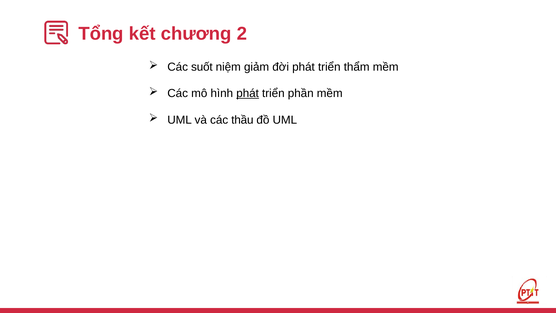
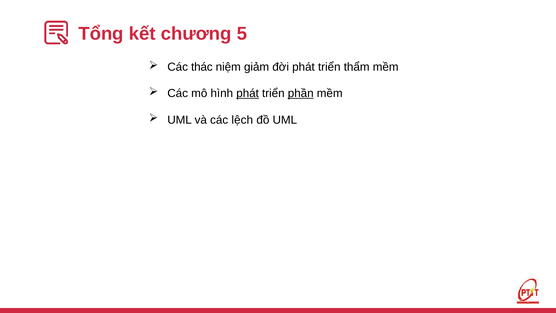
2: 2 -> 5
suốt: suốt -> thác
phần underline: none -> present
thầu: thầu -> lệch
